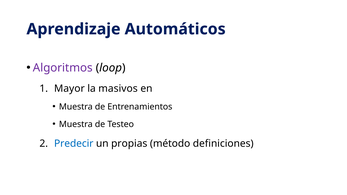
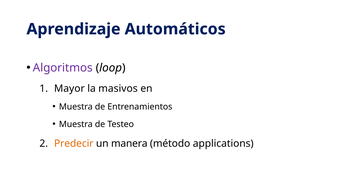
Predecir colour: blue -> orange
propias: propias -> manera
definiciones: definiciones -> applications
